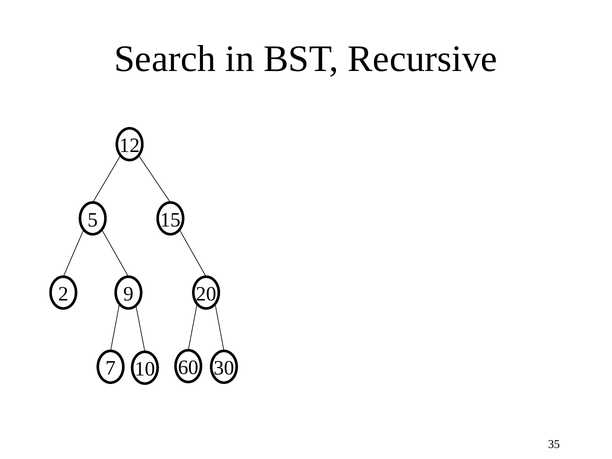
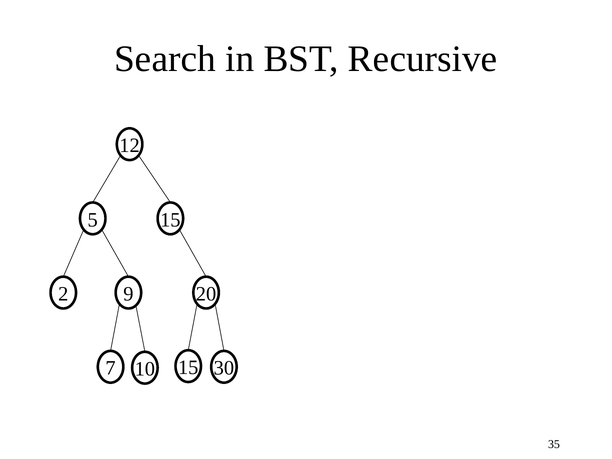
7 60: 60 -> 15
